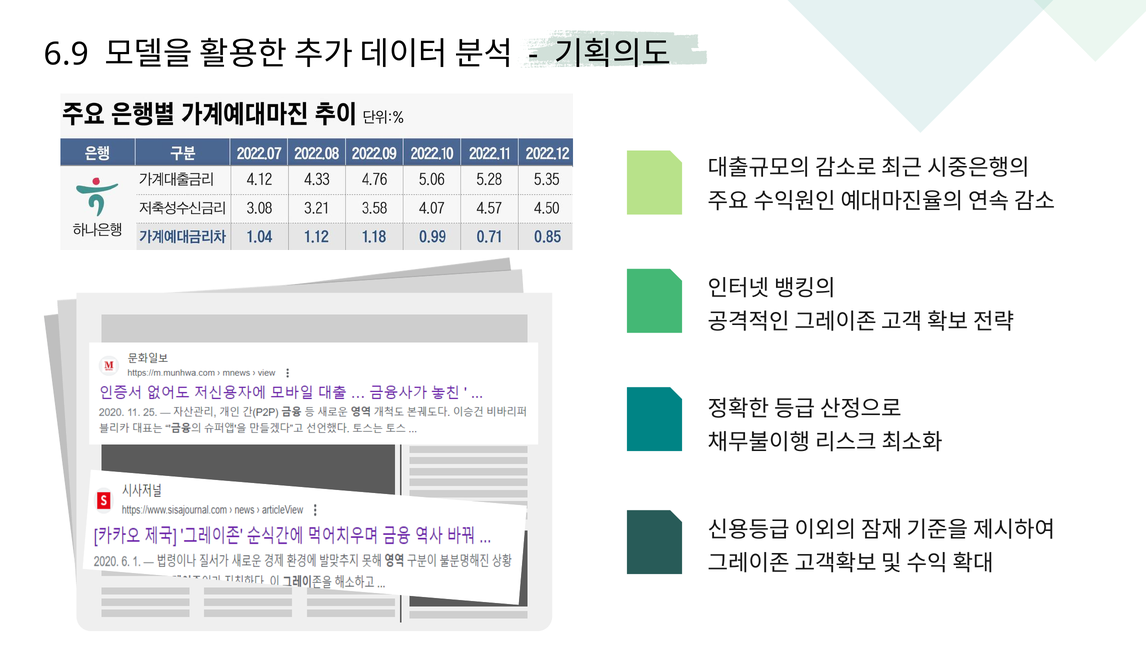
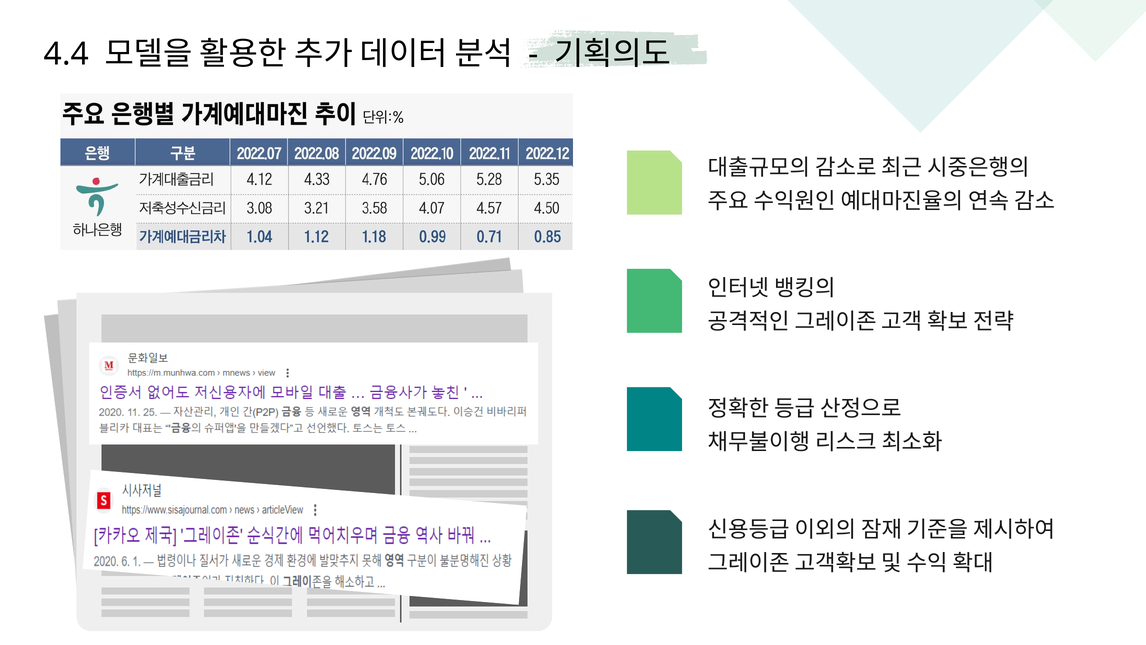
6.9: 6.9 -> 4.4
